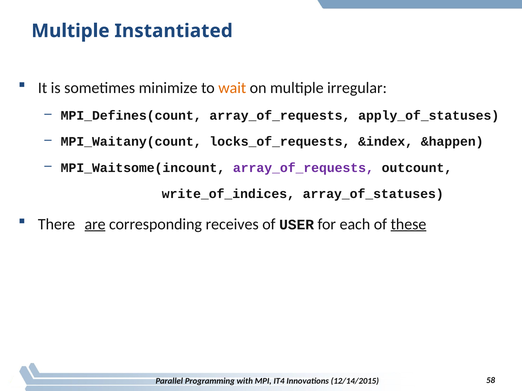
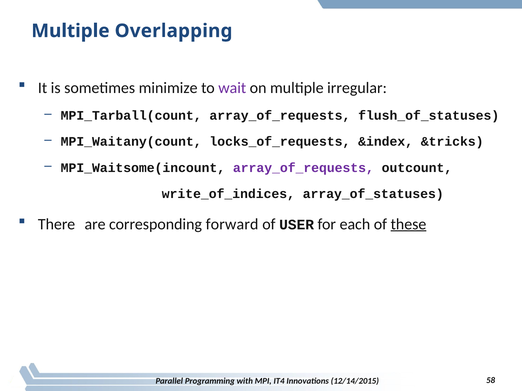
Instantiated: Instantiated -> Overlapping
wait colour: orange -> purple
MPI_Defines(count: MPI_Defines(count -> MPI_Tarball(count
apply_of_statuses: apply_of_statuses -> flush_of_statuses
&happen: &happen -> &tricks
are underline: present -> none
receives: receives -> forward
